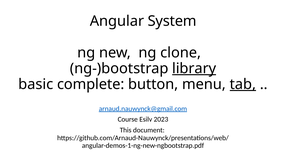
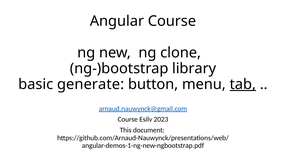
Angular System: System -> Course
library underline: present -> none
complete: complete -> generate
